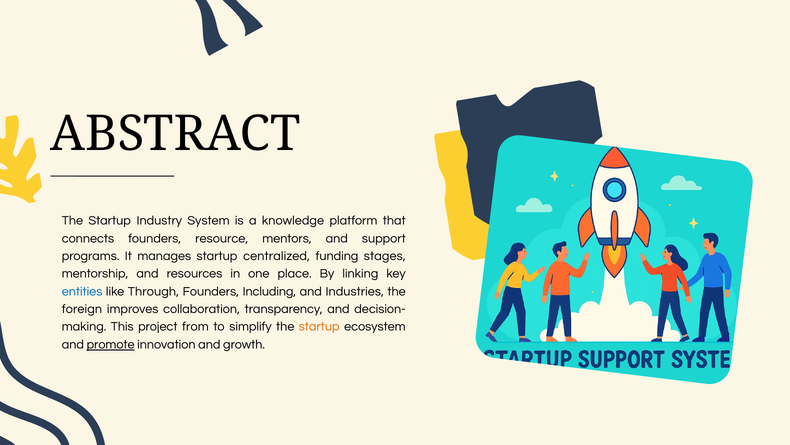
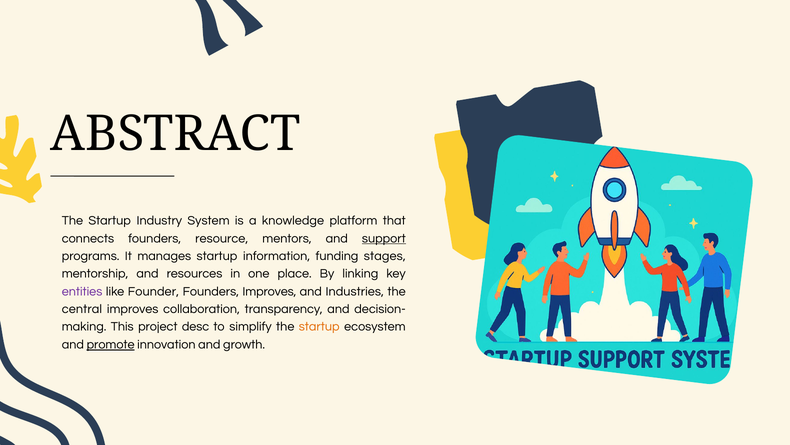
support underline: none -> present
centralized: centralized -> information
entities colour: blue -> purple
Through: Through -> Founder
Founders Including: Including -> Improves
foreign: foreign -> central
from: from -> desc
